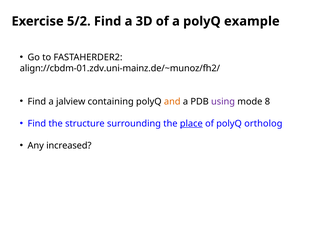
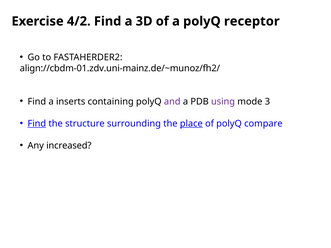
5/2: 5/2 -> 4/2
example: example -> receptor
jalview: jalview -> inserts
and colour: orange -> purple
8: 8 -> 3
Find at (37, 124) underline: none -> present
ortholog: ortholog -> compare
